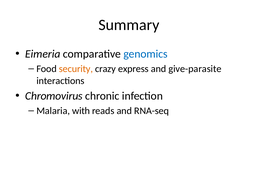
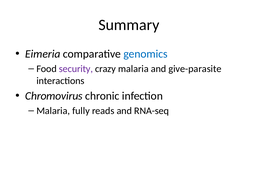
security colour: orange -> purple
crazy express: express -> malaria
with: with -> fully
